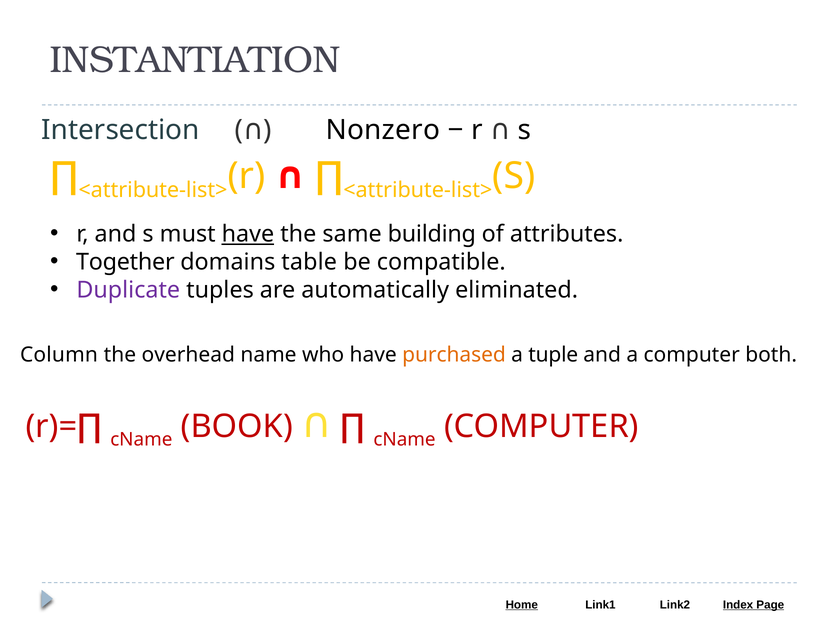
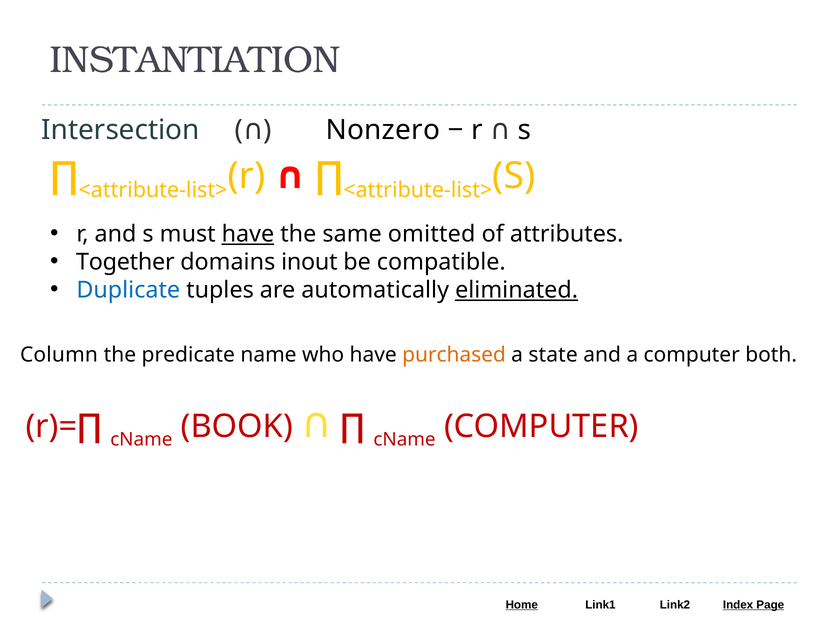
building: building -> omitted
table: table -> inout
Duplicate colour: purple -> blue
eliminated underline: none -> present
overhead: overhead -> predicate
tuple: tuple -> state
